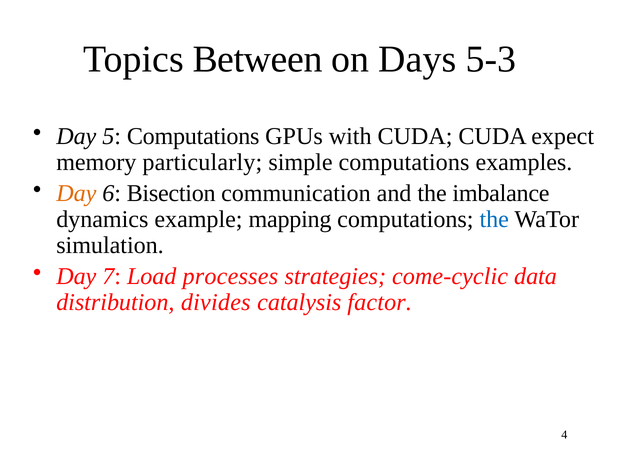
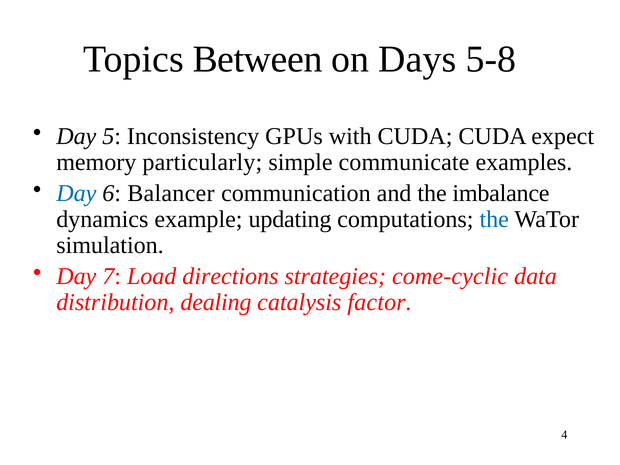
5-3: 5-3 -> 5-8
5 Computations: Computations -> Inconsistency
simple computations: computations -> communicate
Day at (76, 193) colour: orange -> blue
Bisection: Bisection -> Balancer
mapping: mapping -> updating
processes: processes -> directions
divides: divides -> dealing
